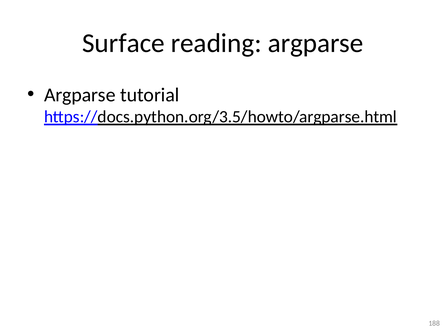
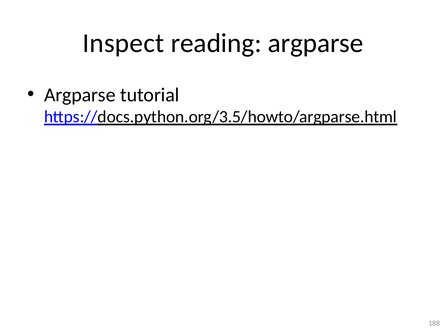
Surface: Surface -> Inspect
